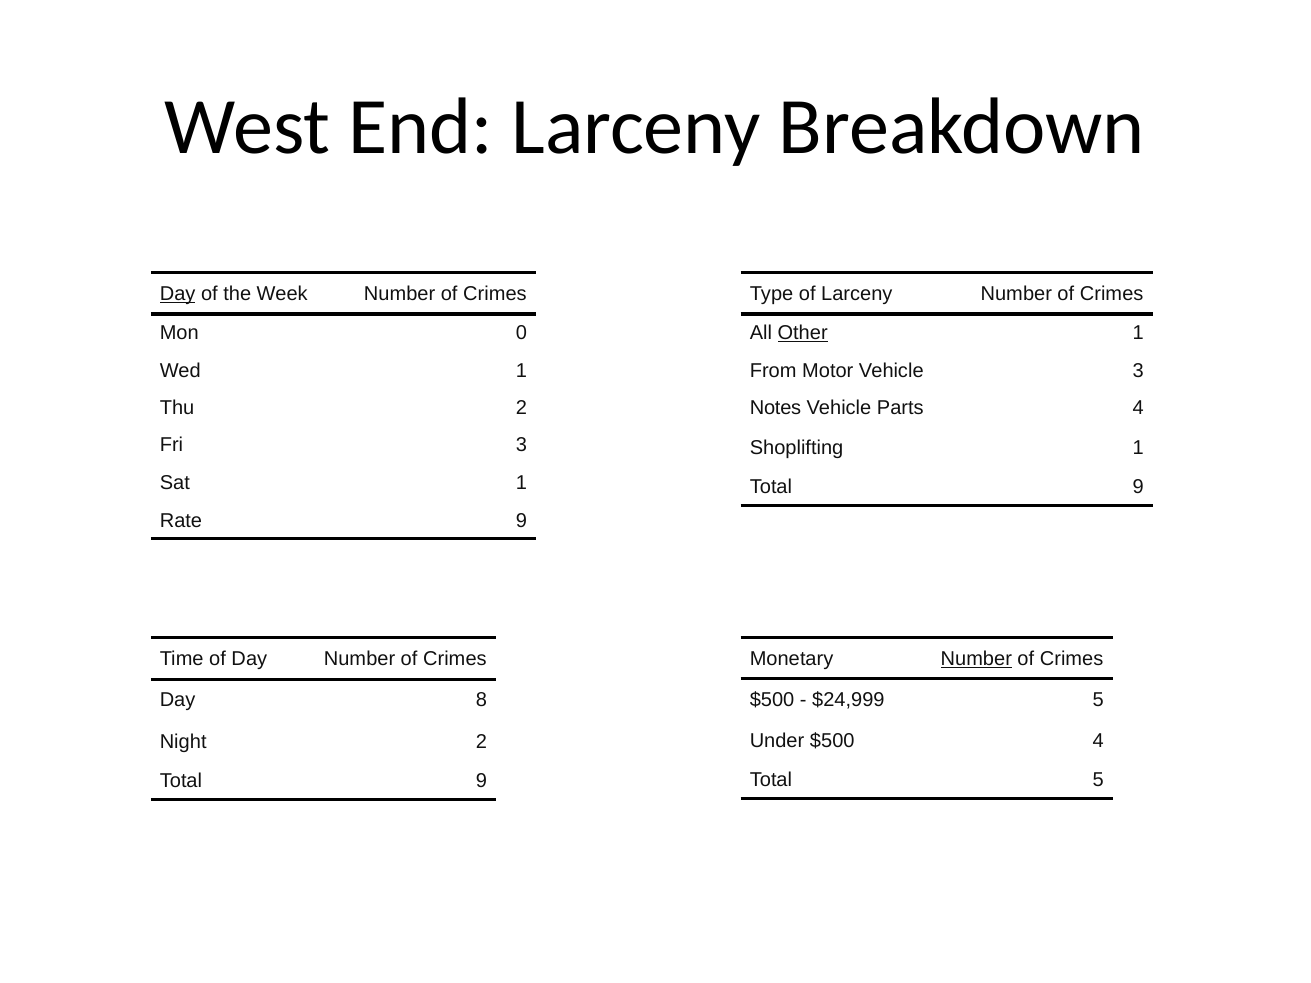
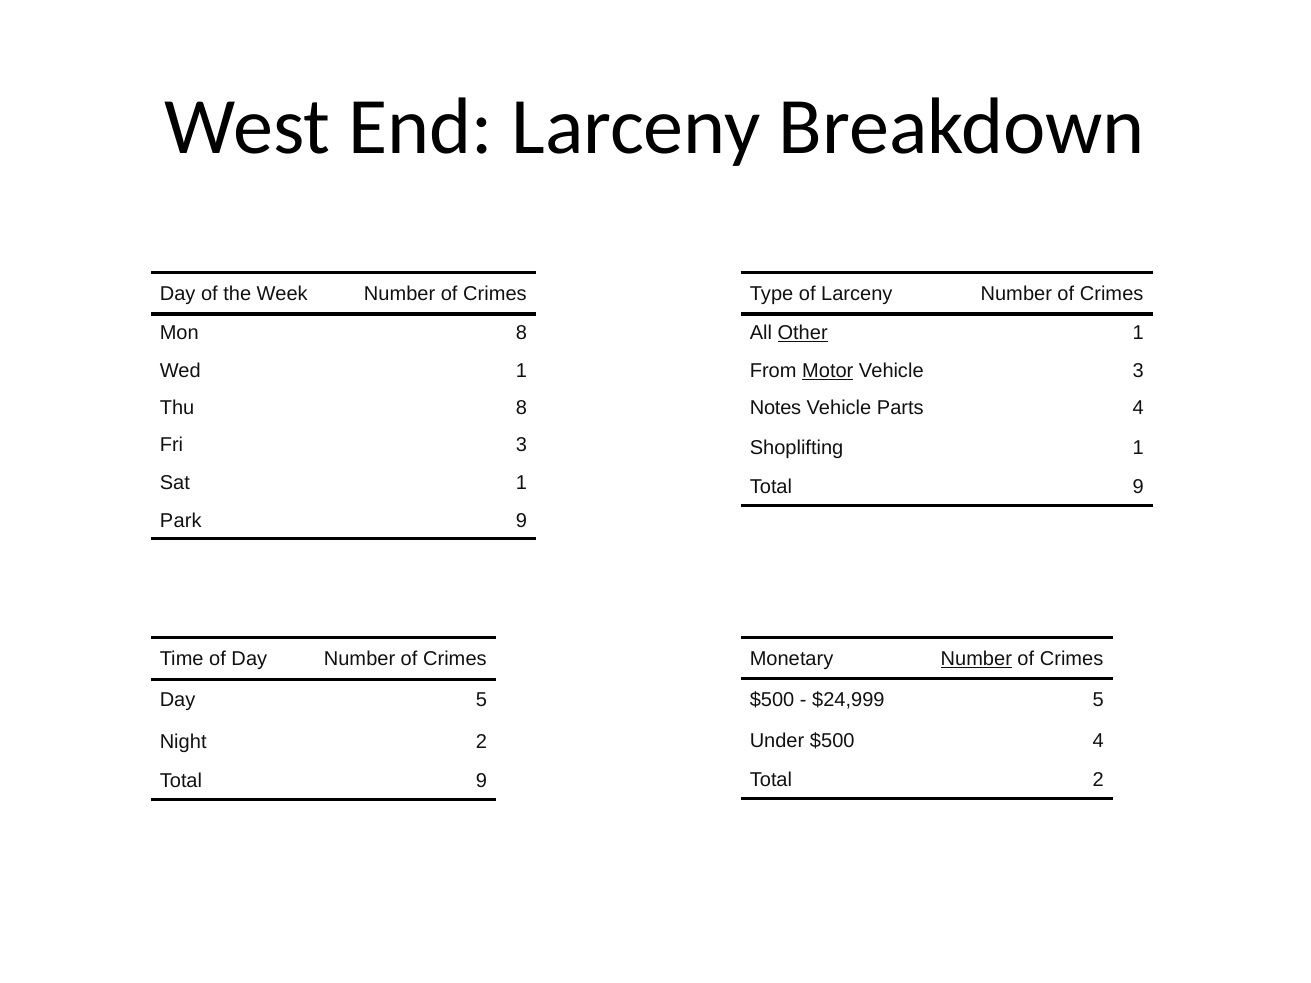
Day at (178, 294) underline: present -> none
Mon 0: 0 -> 8
Motor underline: none -> present
Thu 2: 2 -> 8
Rate: Rate -> Park
Day 8: 8 -> 5
Total 5: 5 -> 2
